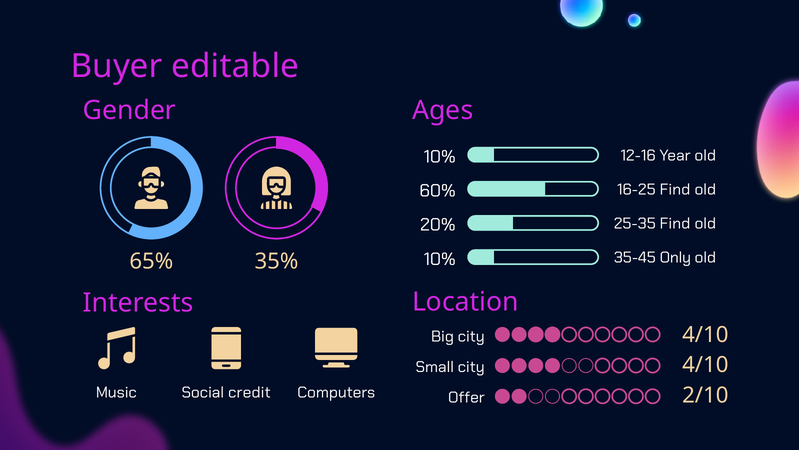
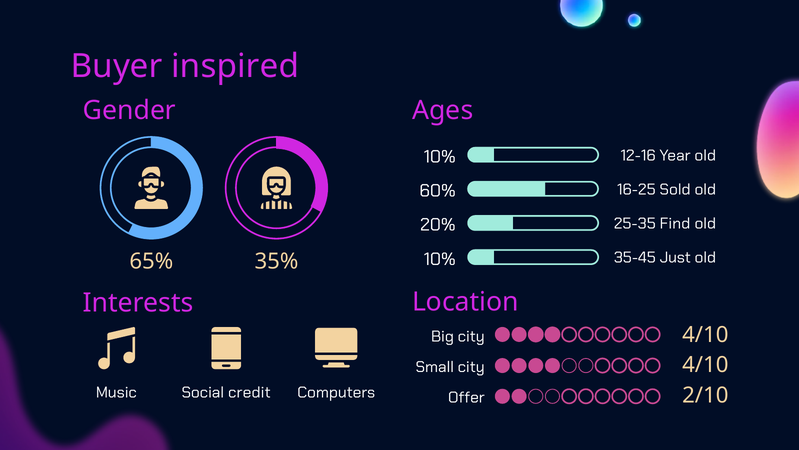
editable: editable -> inspired
16-25 Find: Find -> Sold
Only: Only -> Just
